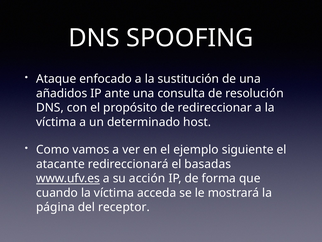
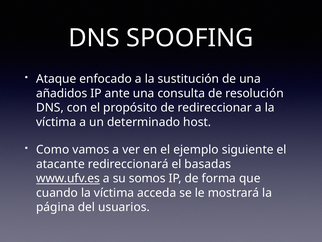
acción: acción -> somos
receptor: receptor -> usuarios
